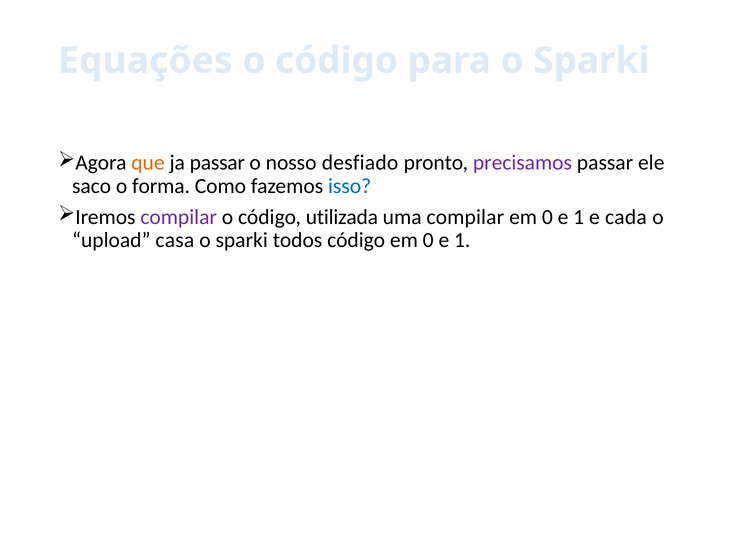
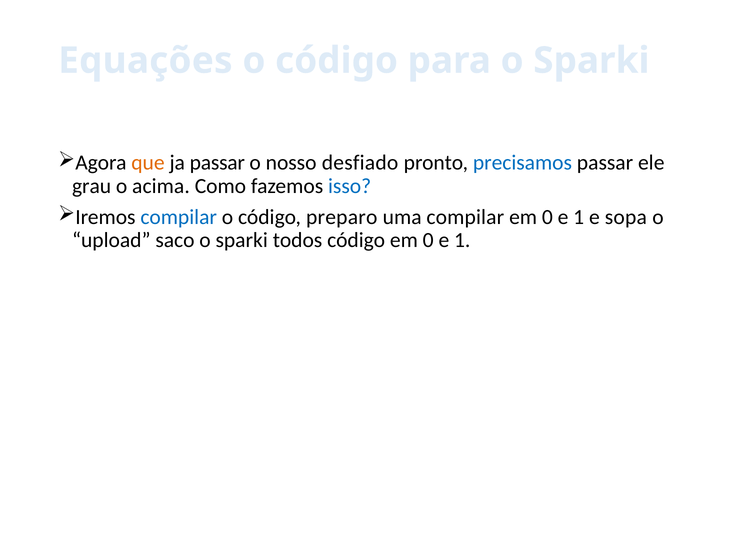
precisamos colour: purple -> blue
saco: saco -> grau
forma: forma -> acima
compilar at (179, 217) colour: purple -> blue
utilizada: utilizada -> preparo
cada: cada -> sopa
casa: casa -> saco
